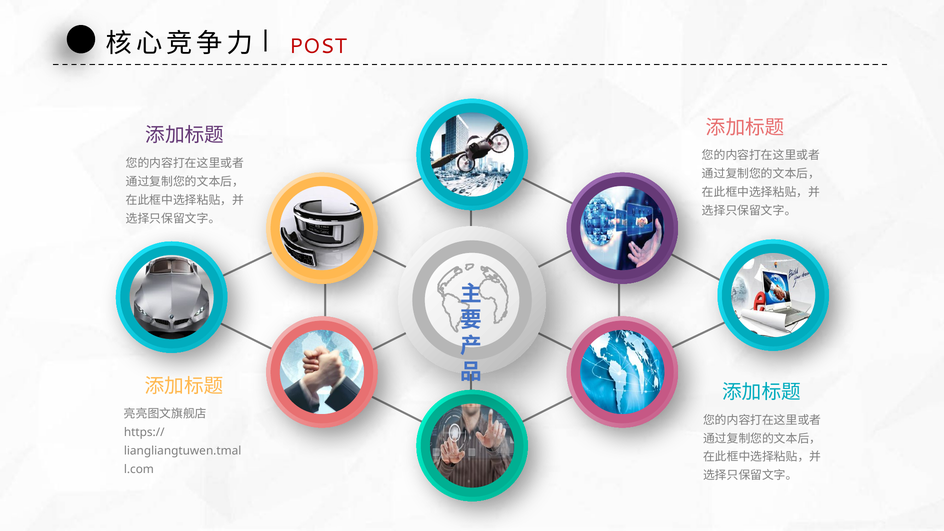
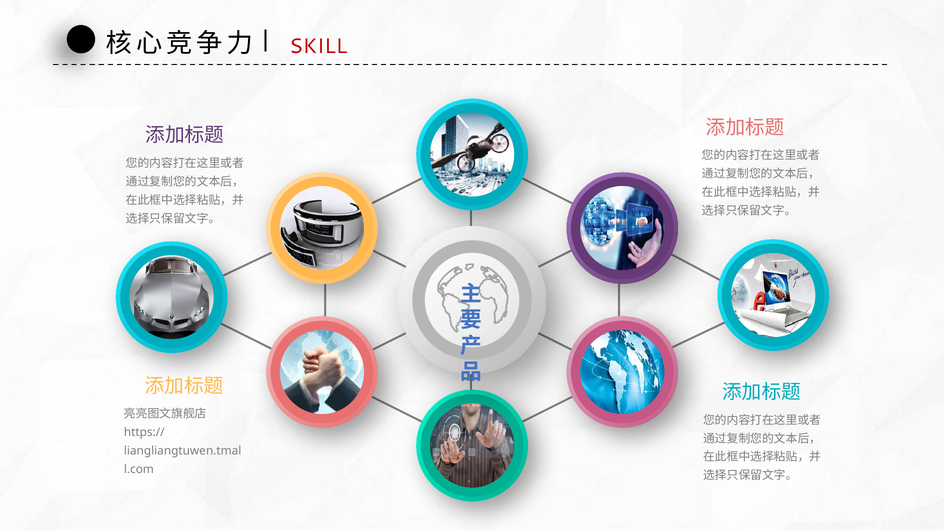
POST: POST -> SKILL
